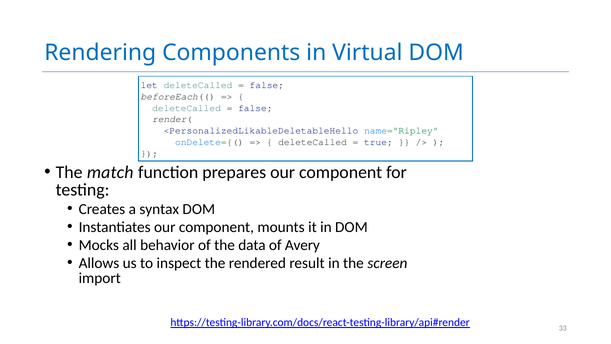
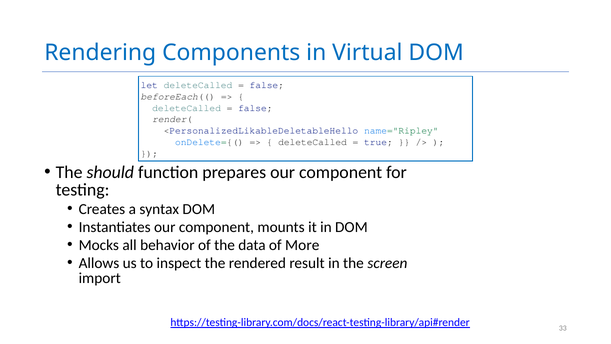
match: match -> should
Avery: Avery -> More
